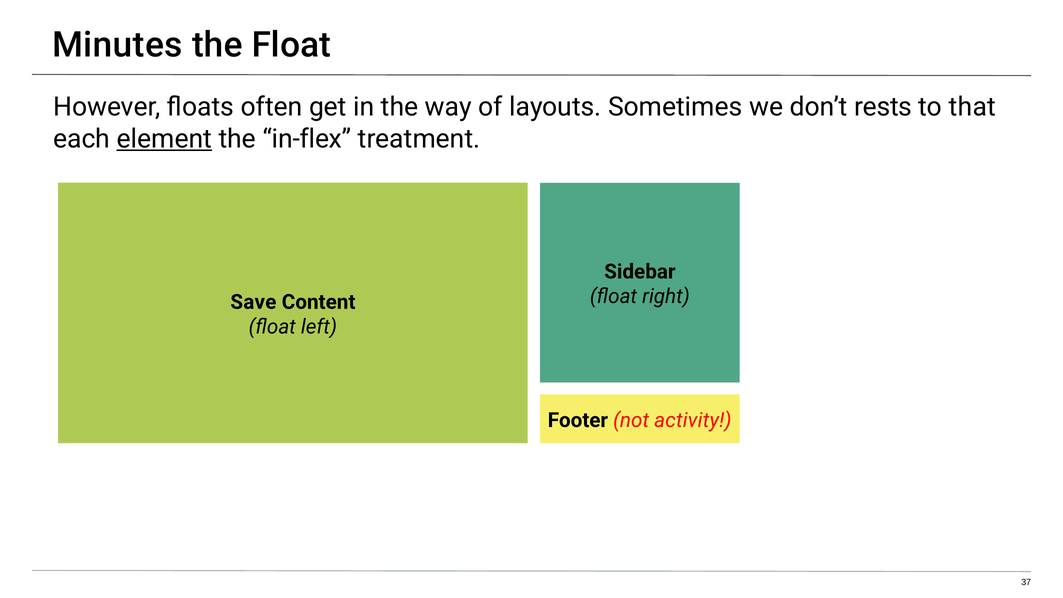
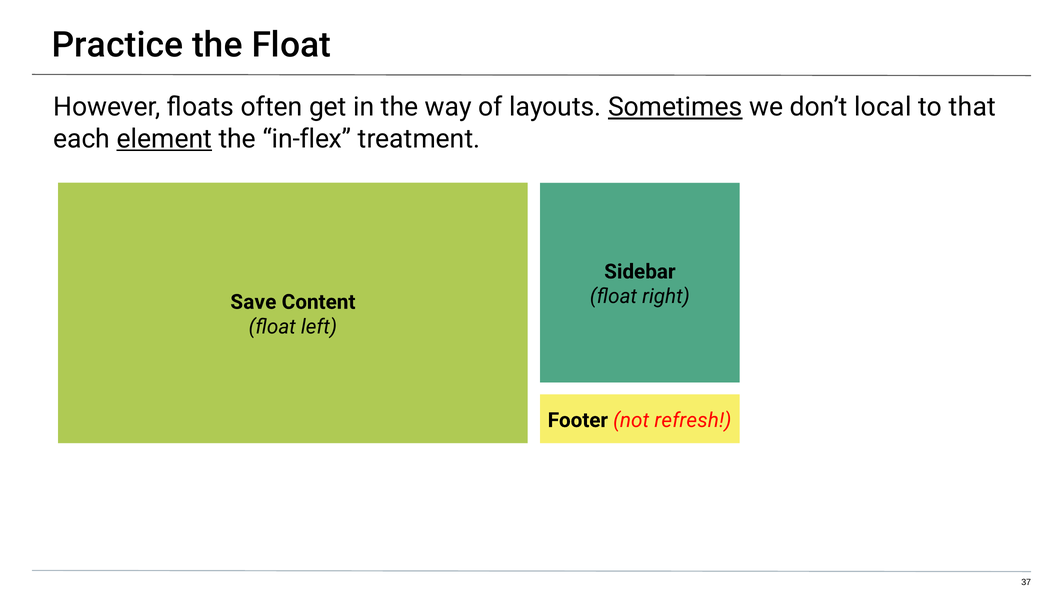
Minutes: Minutes -> Practice
Sometimes underline: none -> present
rests: rests -> local
activity: activity -> refresh
